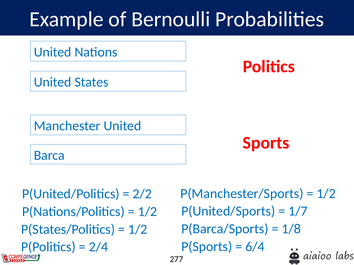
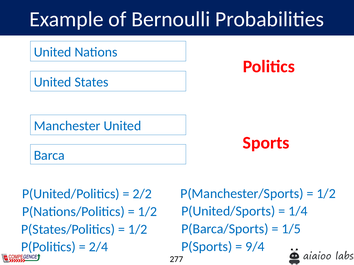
1/7: 1/7 -> 1/4
1/8: 1/8 -> 1/5
6/4: 6/4 -> 9/4
